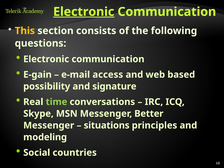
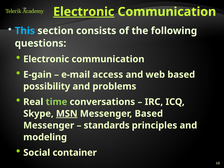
This colour: yellow -> light blue
signature: signature -> problems
MSN underline: none -> present
Messenger Better: Better -> Based
situations: situations -> standards
countries: countries -> container
